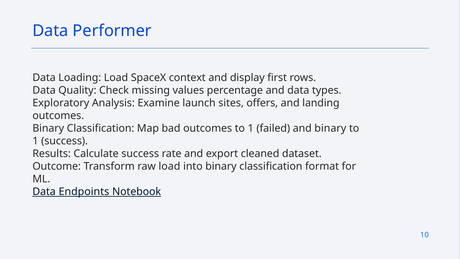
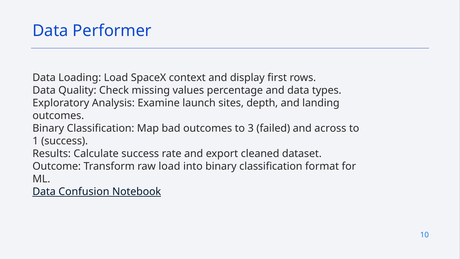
offers: offers -> depth
outcomes to 1: 1 -> 3
and binary: binary -> across
Endpoints: Endpoints -> Confusion
